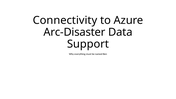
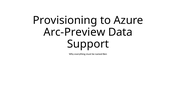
Connectivity: Connectivity -> Provisioning
Arc-Disaster: Arc-Disaster -> Arc-Preview
